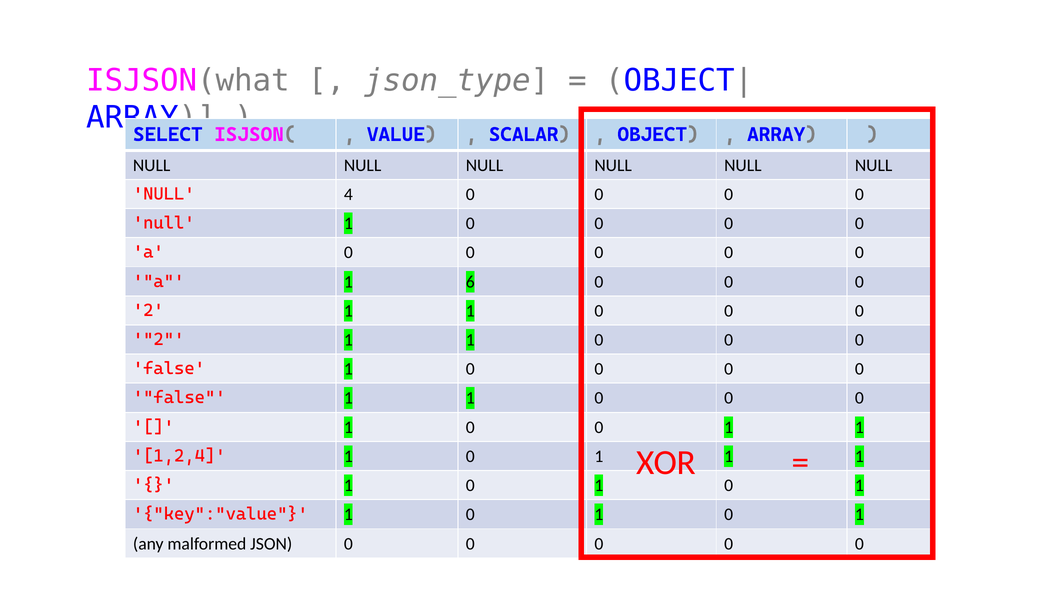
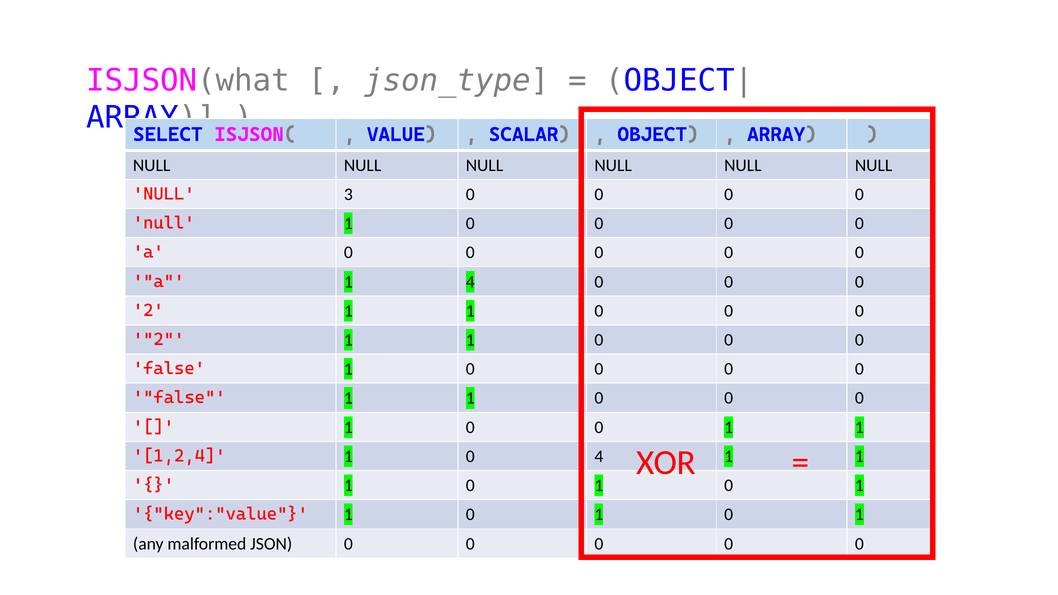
4: 4 -> 3
1 6: 6 -> 4
1,2,4 1 0 1: 1 -> 4
